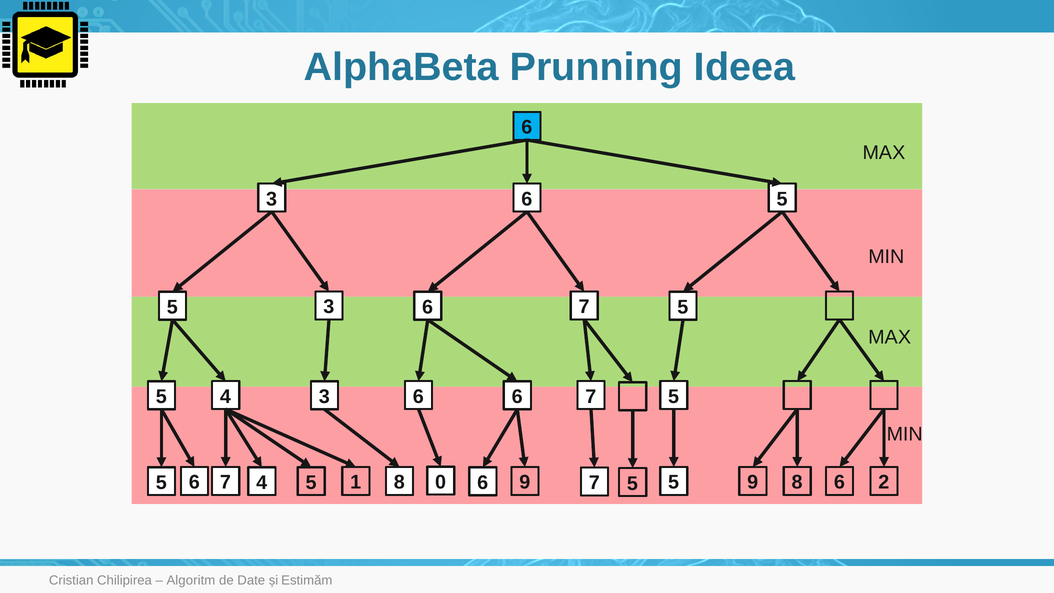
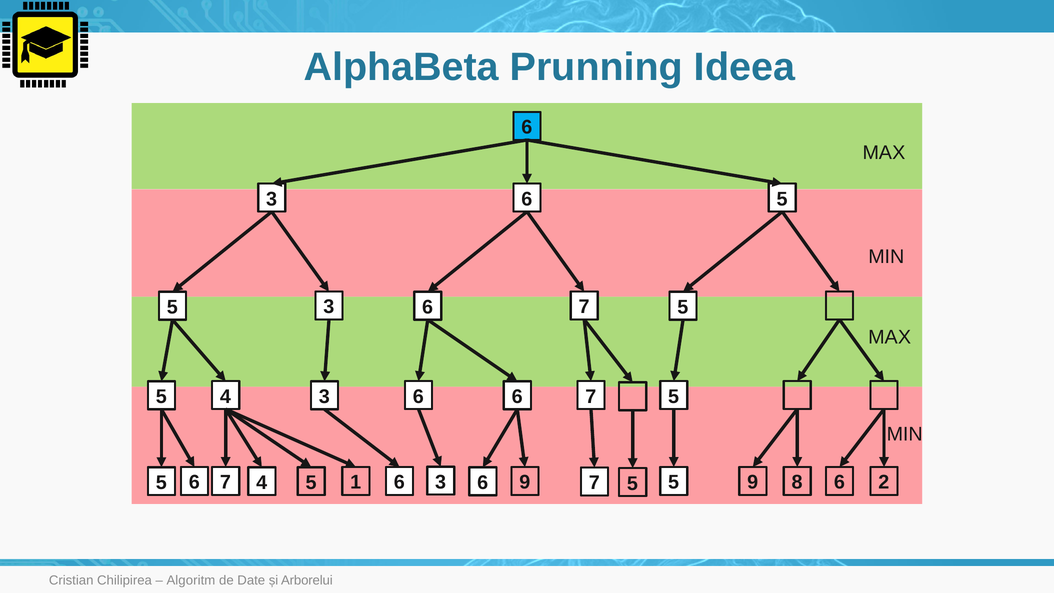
7 8: 8 -> 6
1 0: 0 -> 3
Estimăm: Estimăm -> Arborelui
